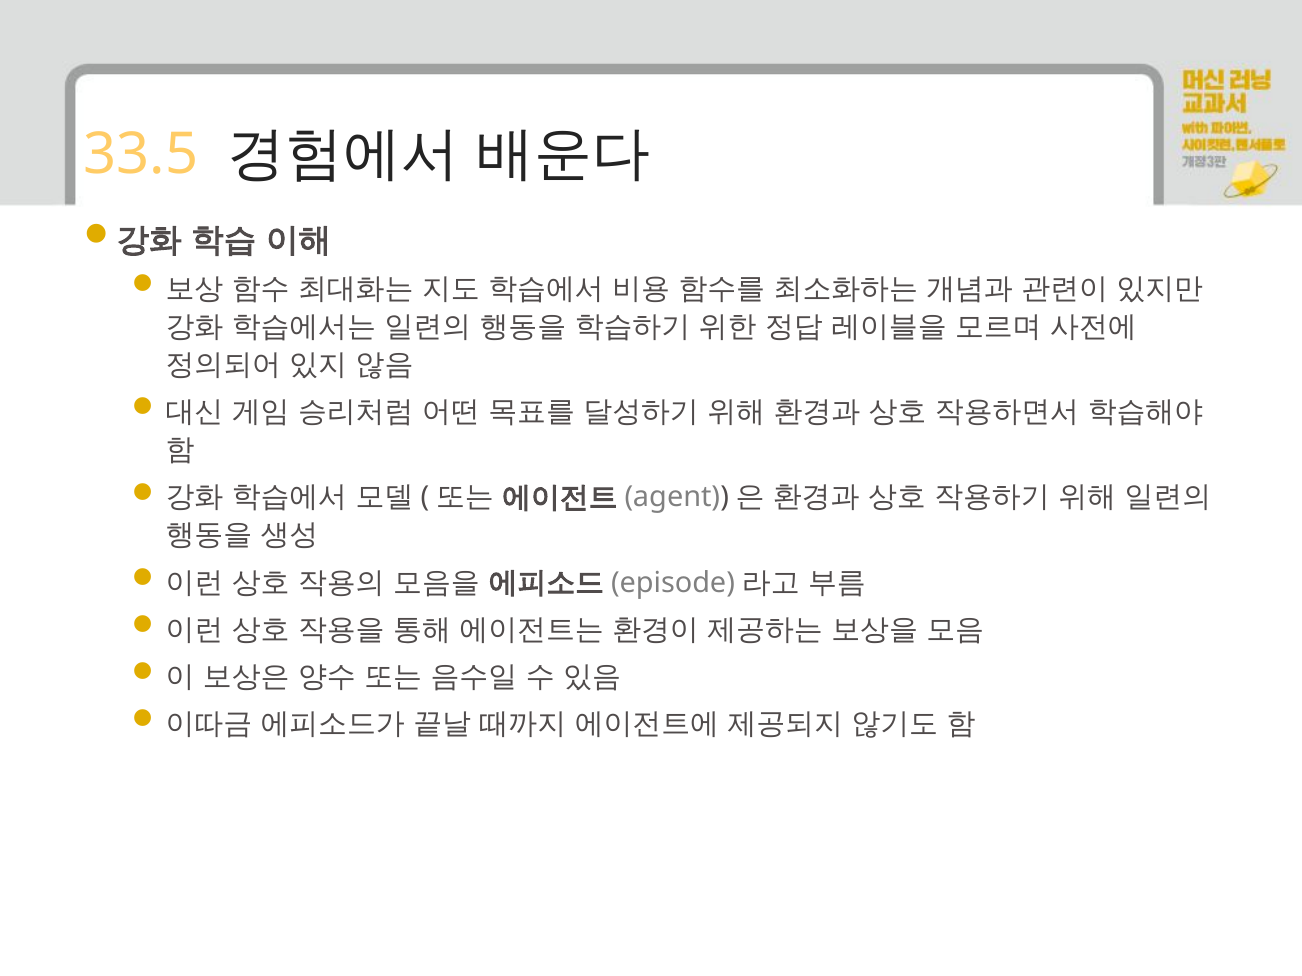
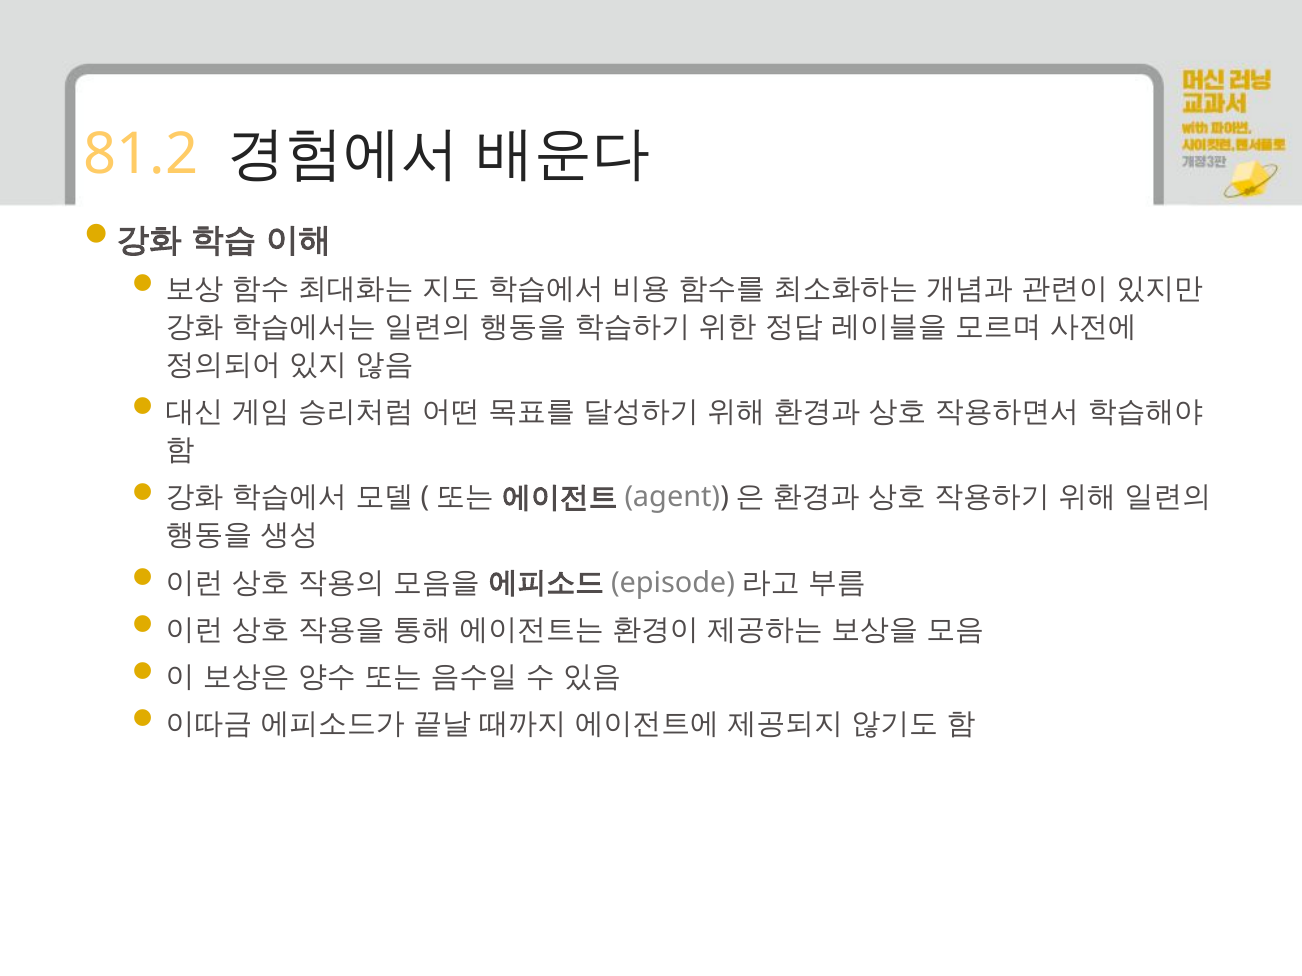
33.5: 33.5 -> 81.2
